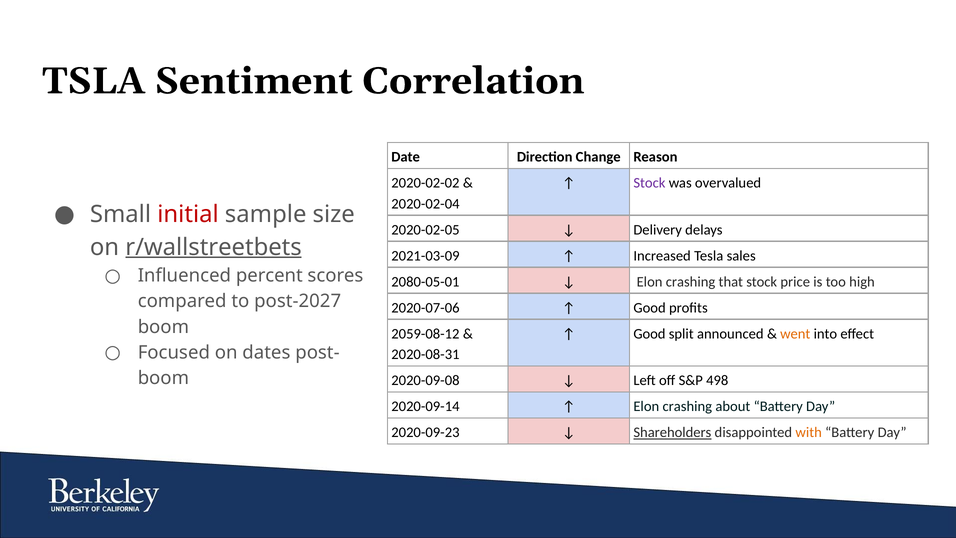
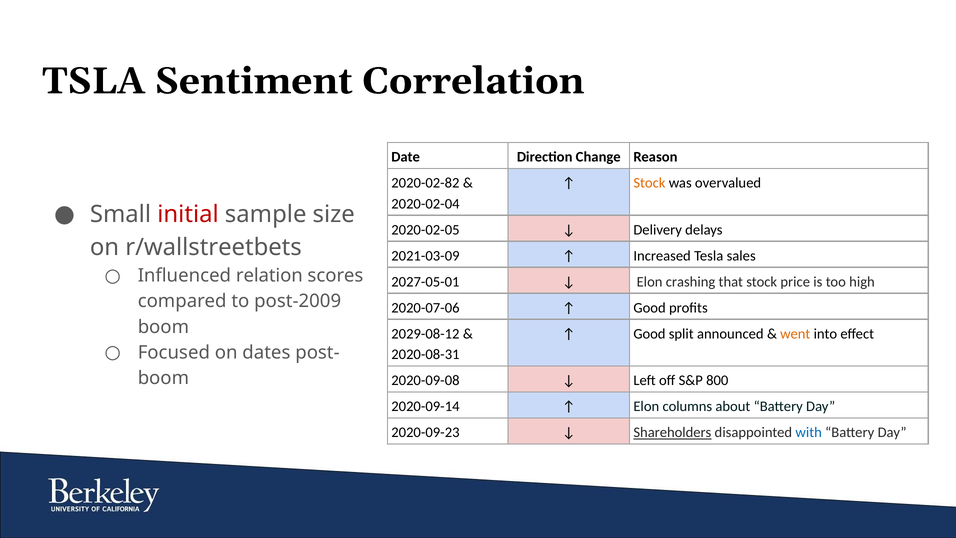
2020-02-02: 2020-02-02 -> 2020-02-82
Stock at (649, 183) colour: purple -> orange
r/wallstreetbets underline: present -> none
percent: percent -> relation
2080-05-01: 2080-05-01 -> 2027-05-01
post-2027: post-2027 -> post-2009
2059-08-12: 2059-08-12 -> 2029-08-12
498: 498 -> 800
crashing at (687, 406): crashing -> columns
with colour: orange -> blue
